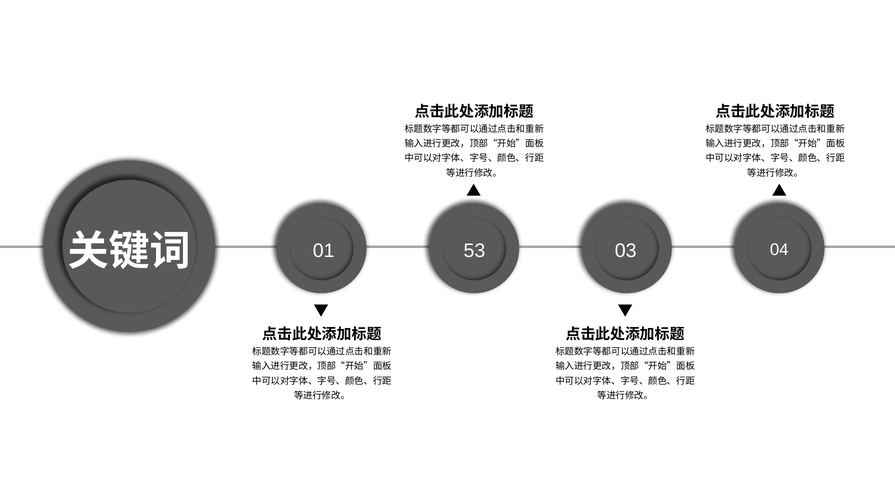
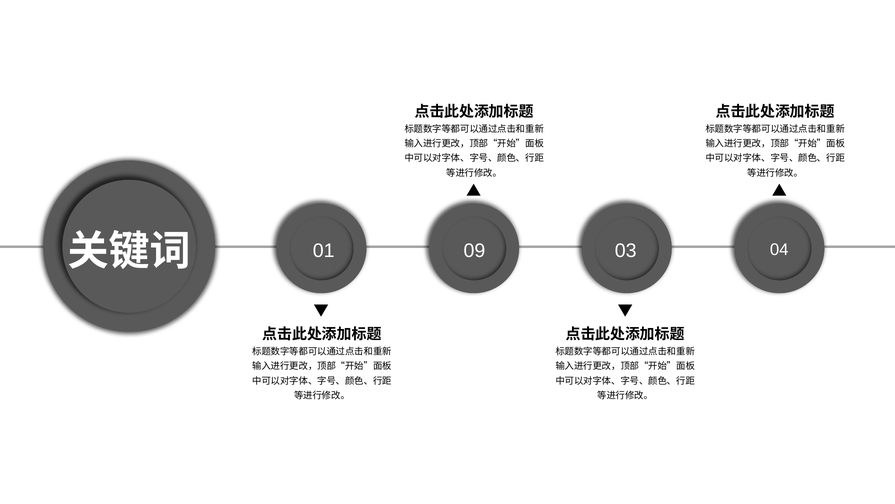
53: 53 -> 09
